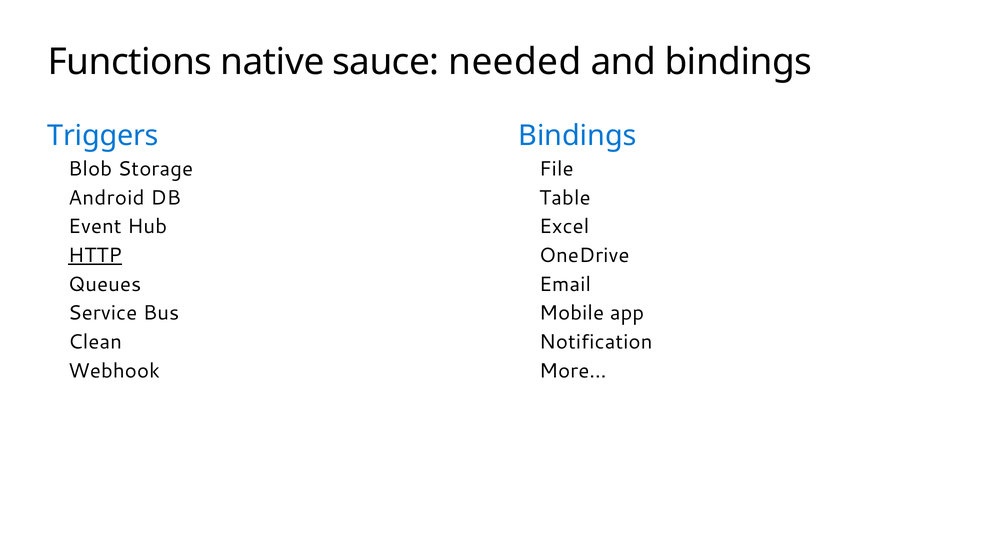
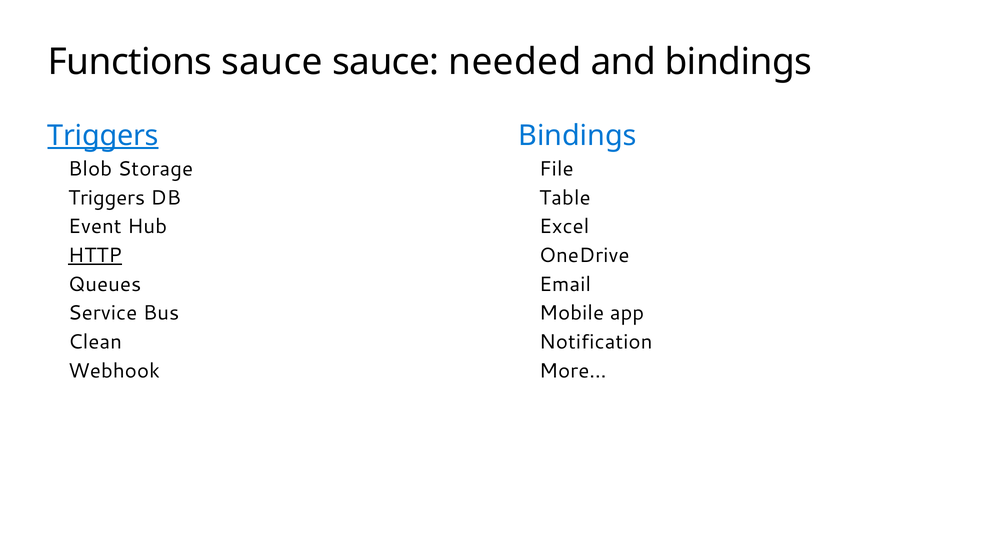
Functions native: native -> sauce
Triggers at (103, 136) underline: none -> present
Android at (106, 198): Android -> Triggers
